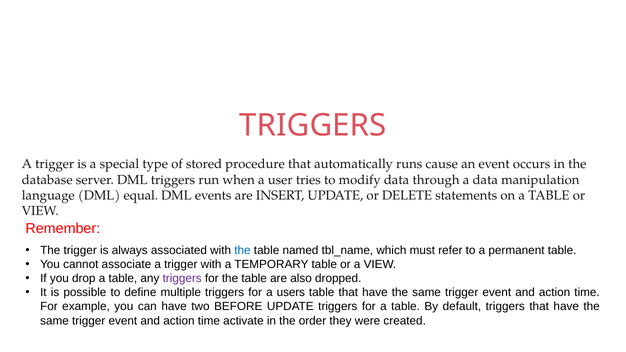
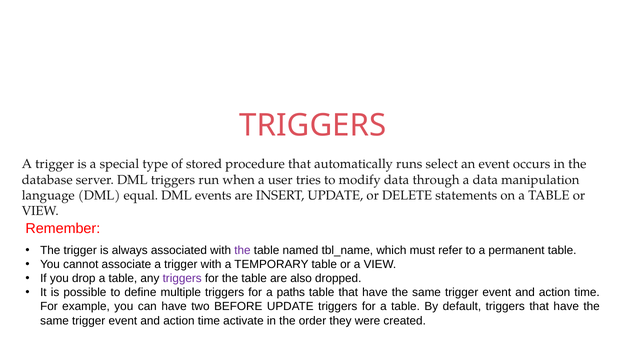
cause: cause -> select
the at (242, 250) colour: blue -> purple
users: users -> paths
